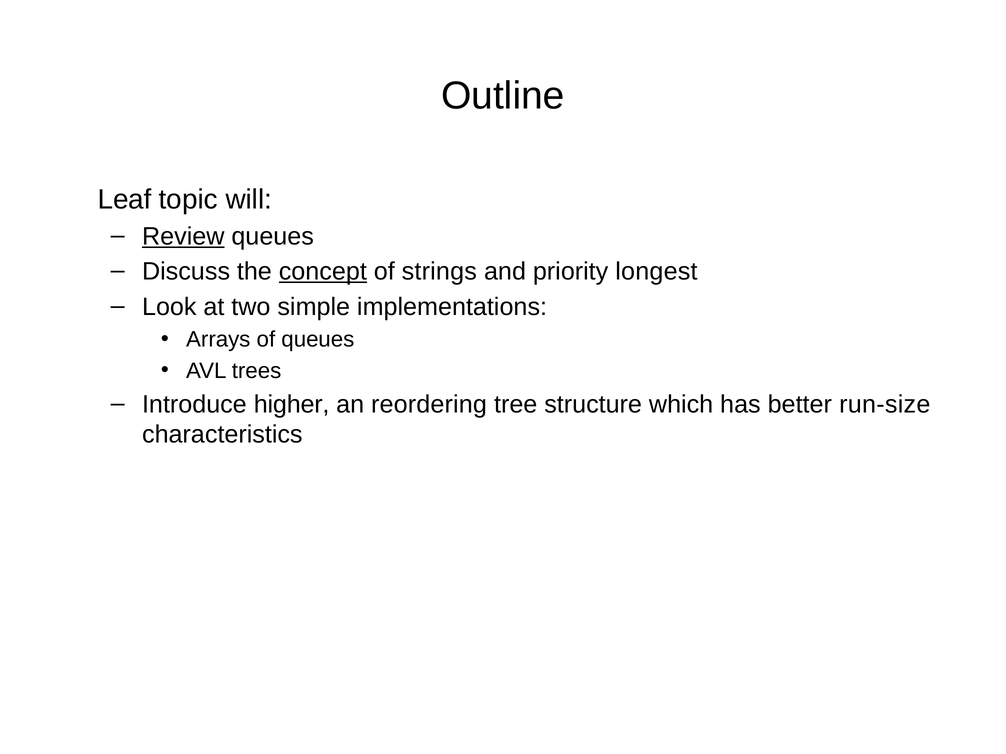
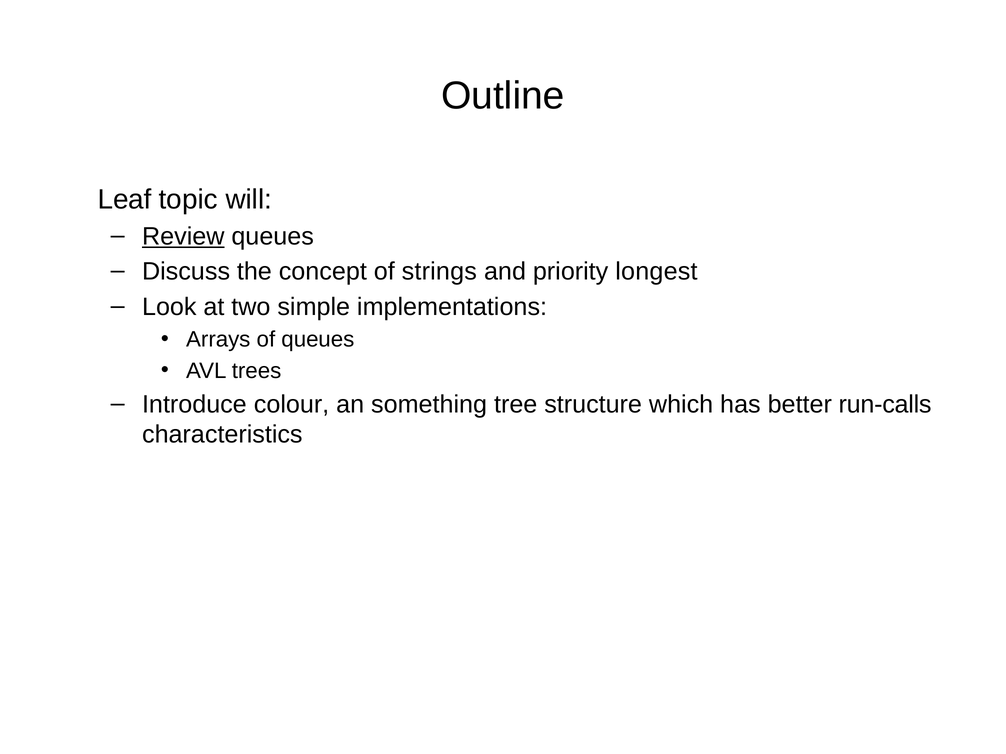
concept underline: present -> none
higher: higher -> colour
reordering: reordering -> something
run-size: run-size -> run-calls
